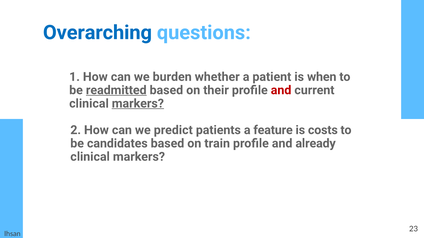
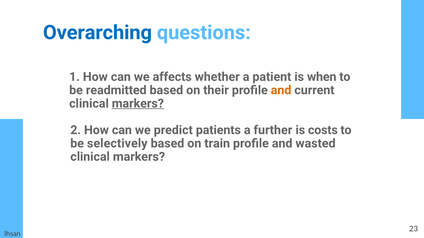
burden: burden -> affects
readmitted underline: present -> none
and at (281, 90) colour: red -> orange
feature: feature -> further
candidates: candidates -> selectively
already: already -> wasted
